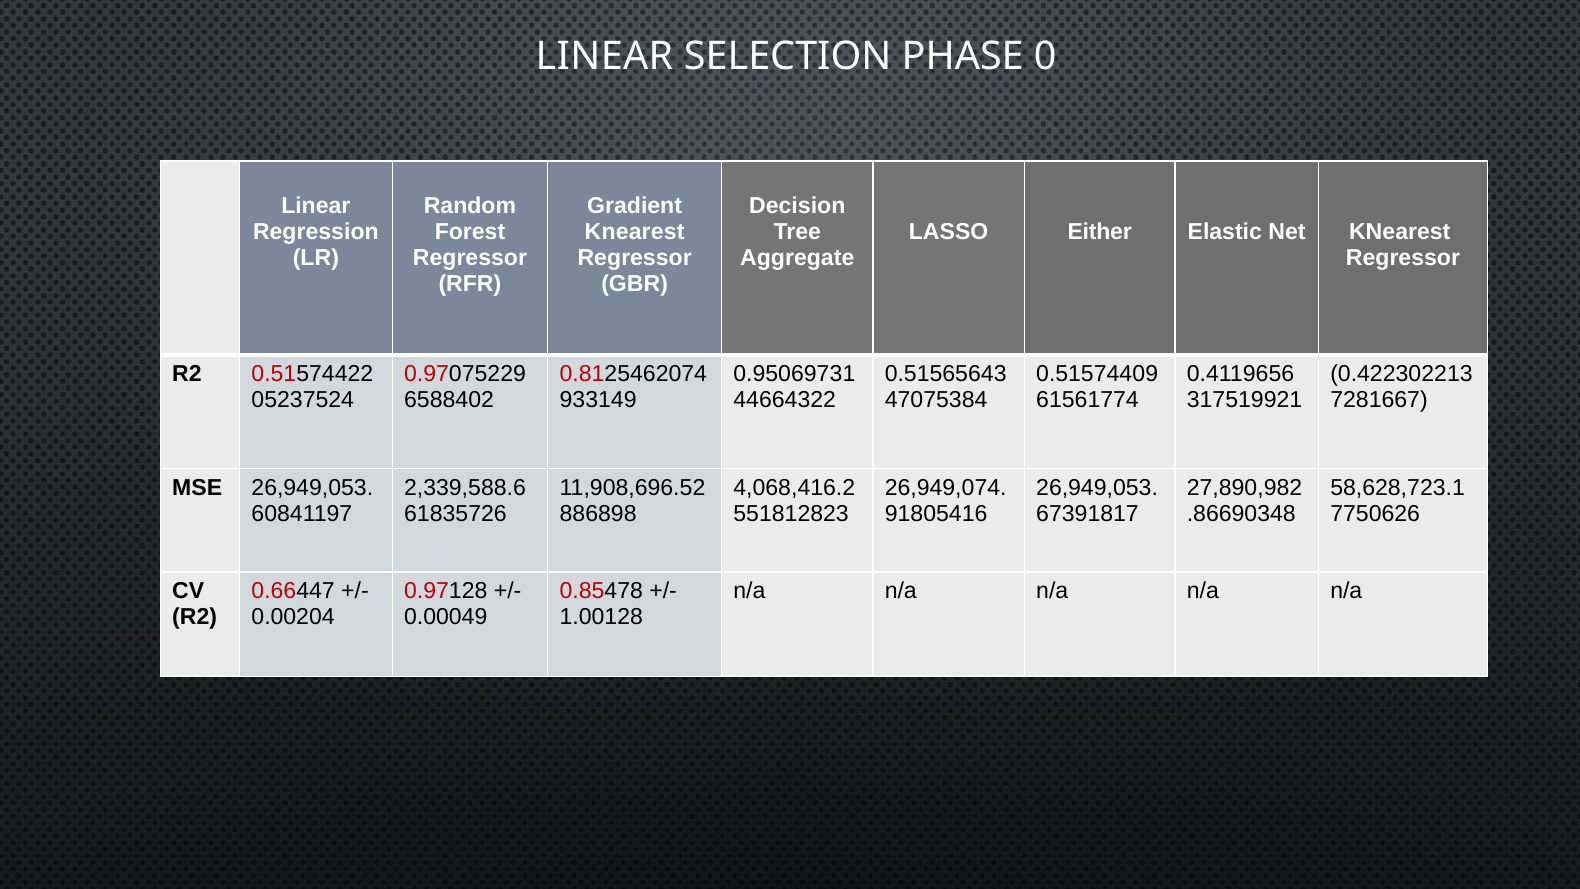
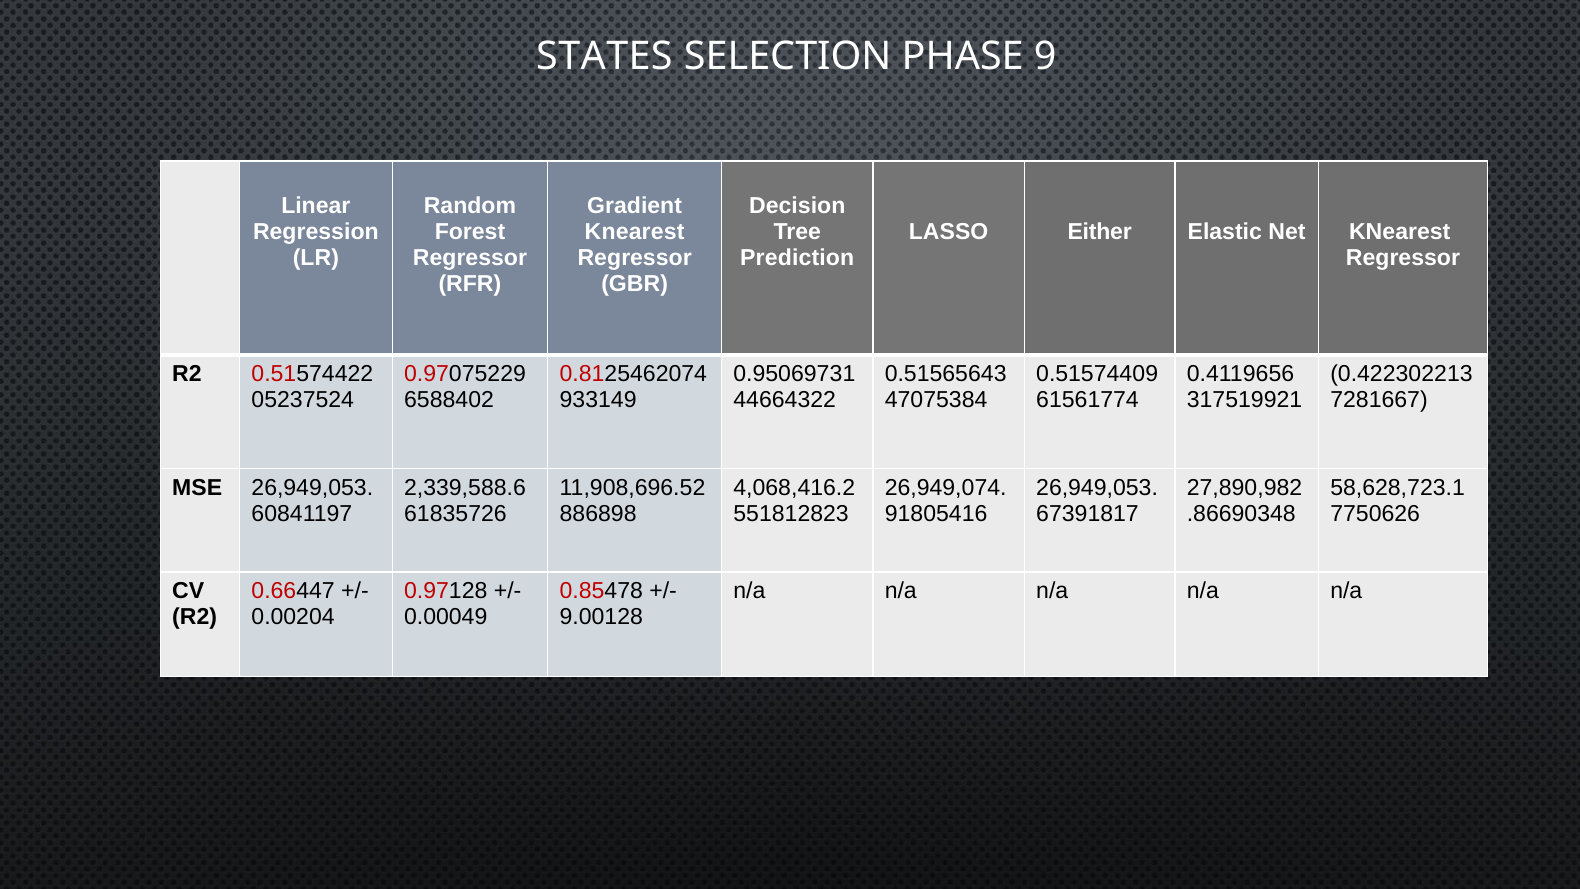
LINEAR at (604, 56): LINEAR -> STATES
0: 0 -> 9
Aggregate: Aggregate -> Prediction
1.00128: 1.00128 -> 9.00128
